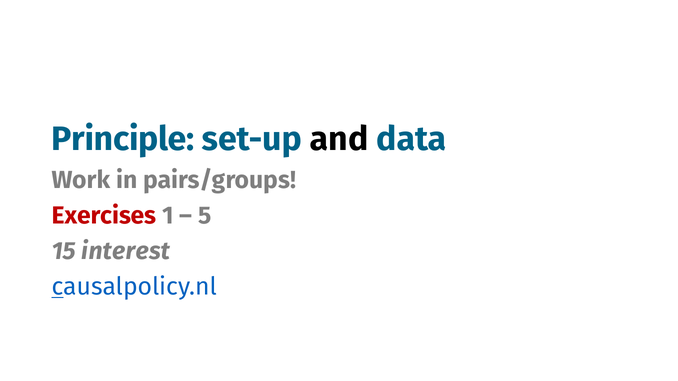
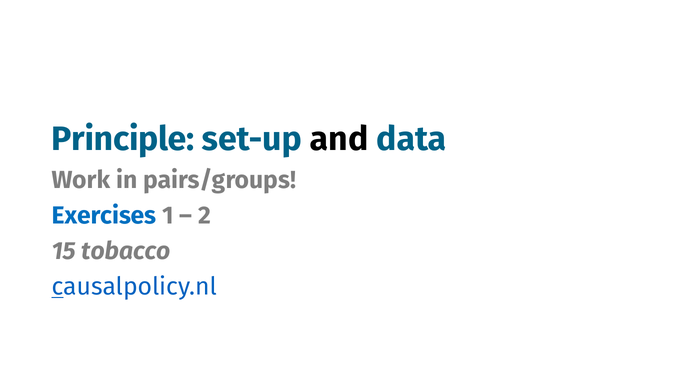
Exercises colour: red -> blue
5: 5 -> 2
interest: interest -> tobacco
